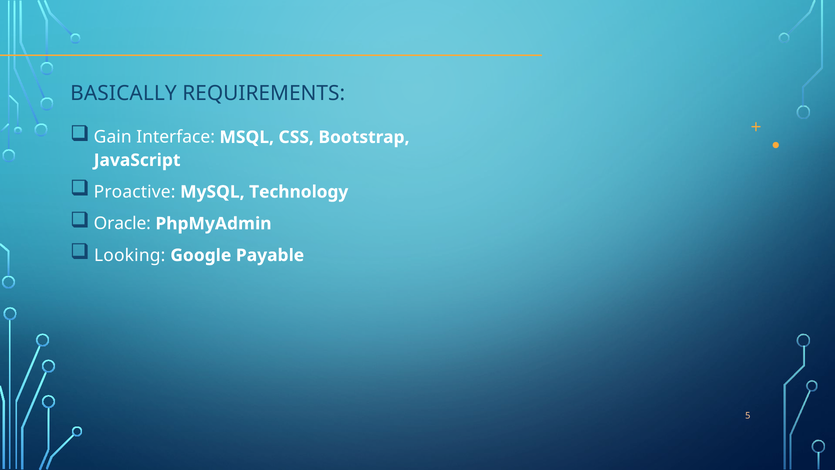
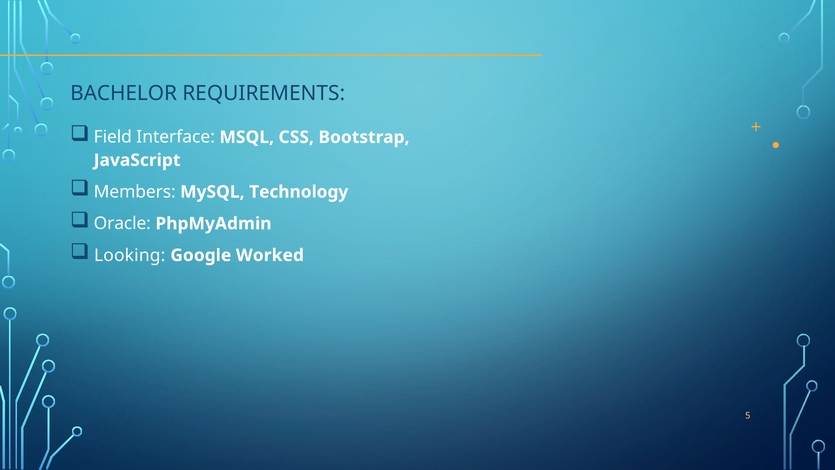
BASICALLY: BASICALLY -> BACHELOR
Gain: Gain -> Field
Proactive: Proactive -> Members
Payable: Payable -> Worked
